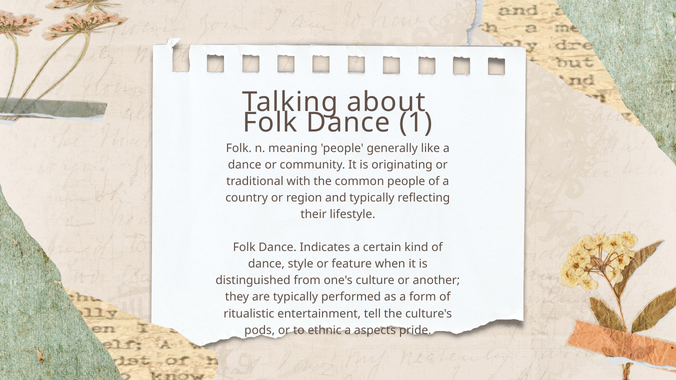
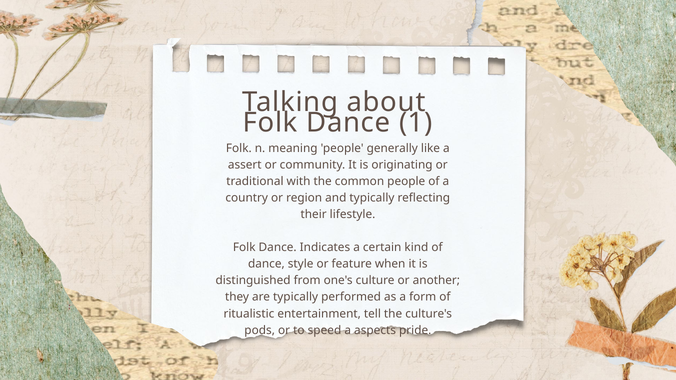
dance at (245, 165): dance -> assert
ethnic: ethnic -> speed
